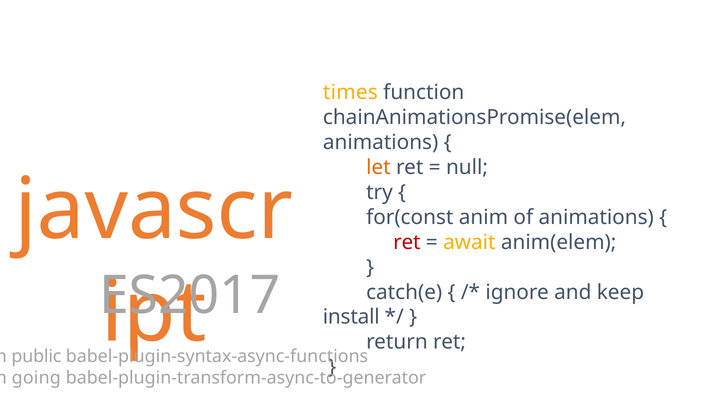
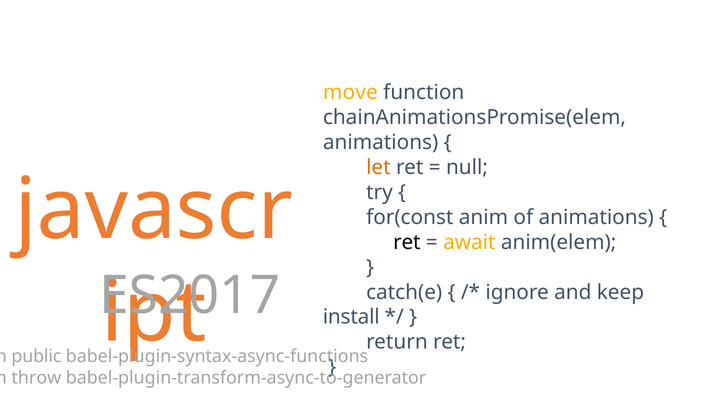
times: times -> move
ret at (407, 242) colour: red -> black
going: going -> throw
